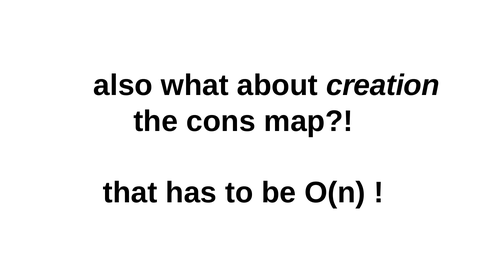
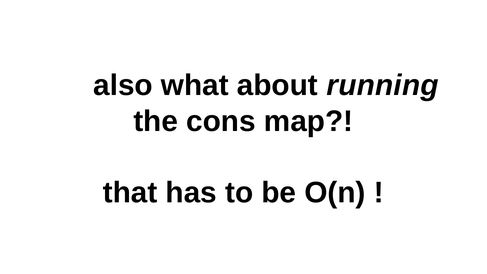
creation: creation -> running
